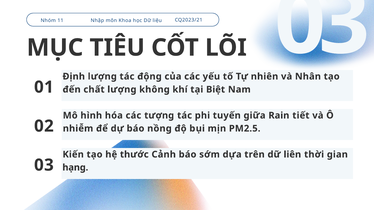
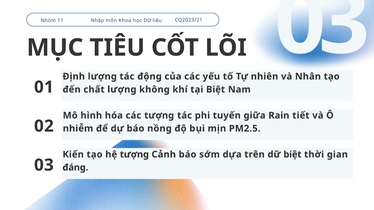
hệ thước: thước -> tượng
dữ liên: liên -> biệt
hạng: hạng -> đáng
